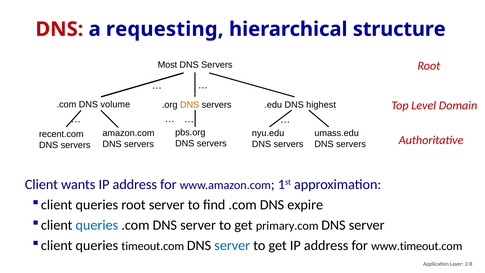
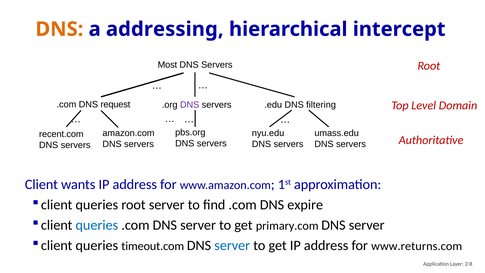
DNS at (59, 29) colour: red -> orange
requesting: requesting -> addressing
structure: structure -> intercept
volume: volume -> request
DNS at (190, 105) colour: orange -> purple
highest: highest -> filtering
www.timeout.com: www.timeout.com -> www.returns.com
